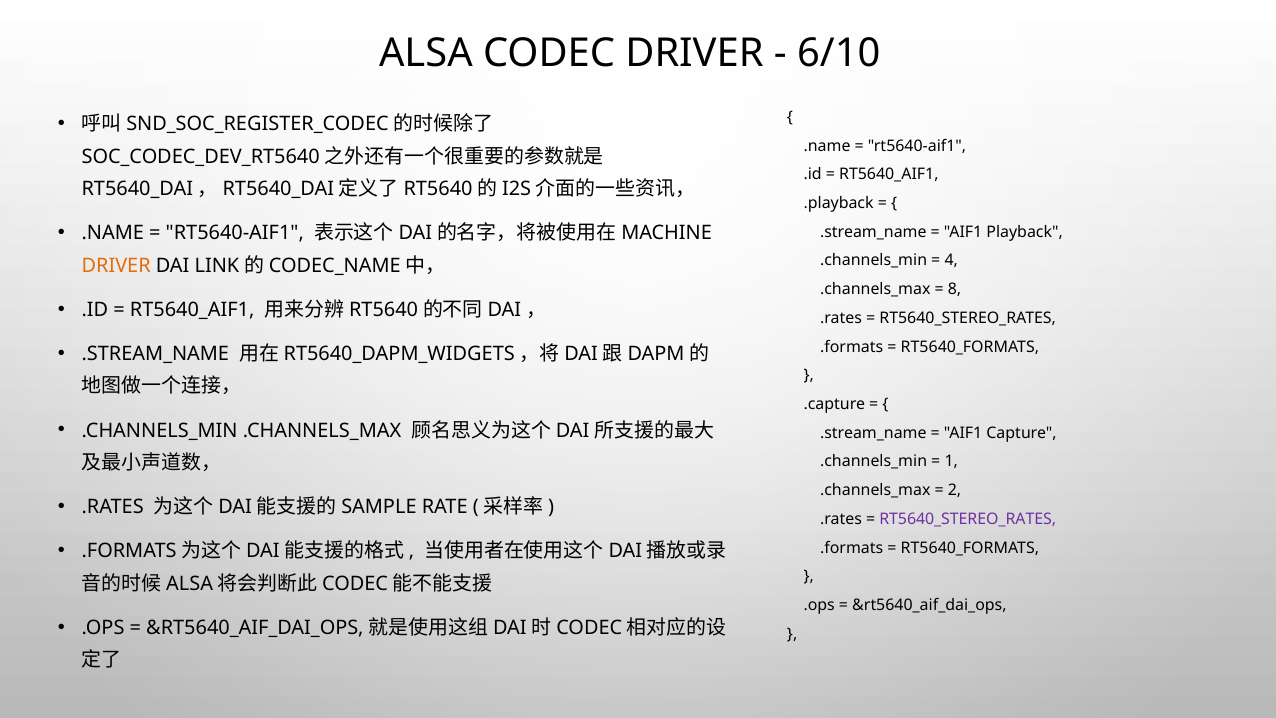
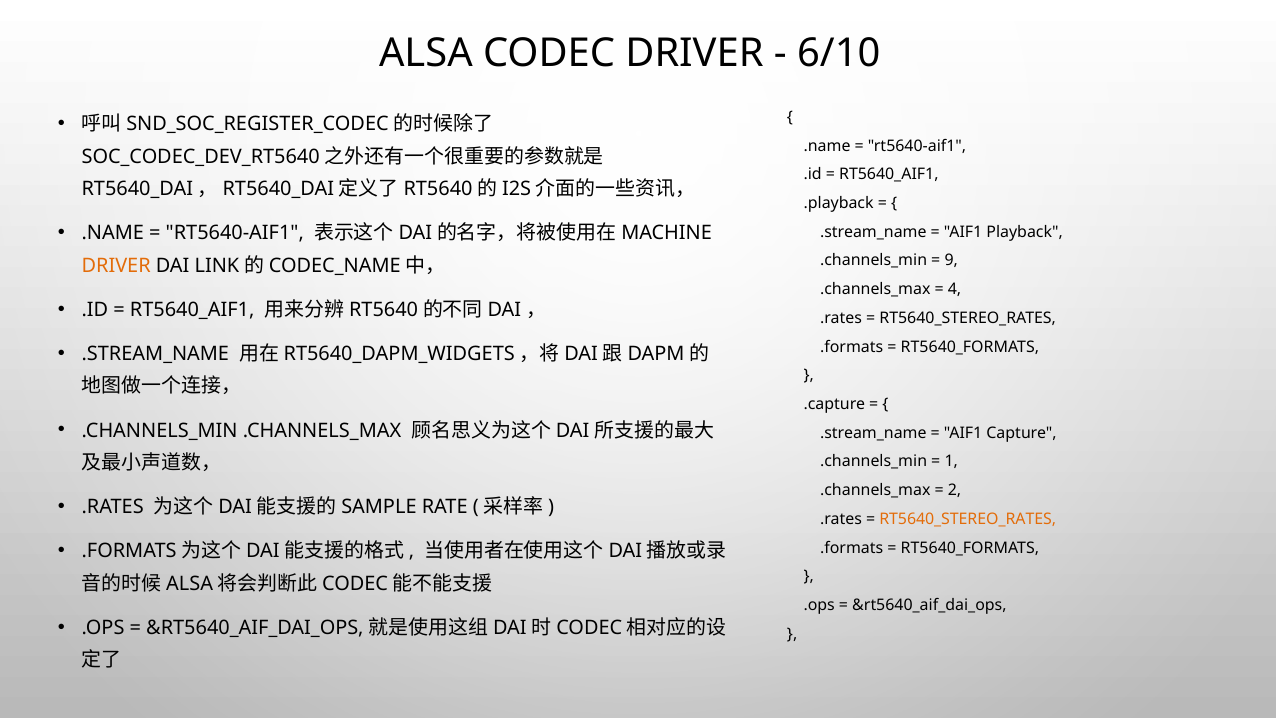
4: 4 -> 9
8: 8 -> 4
RT5640_STEREO_RATES at (968, 519) colour: purple -> orange
